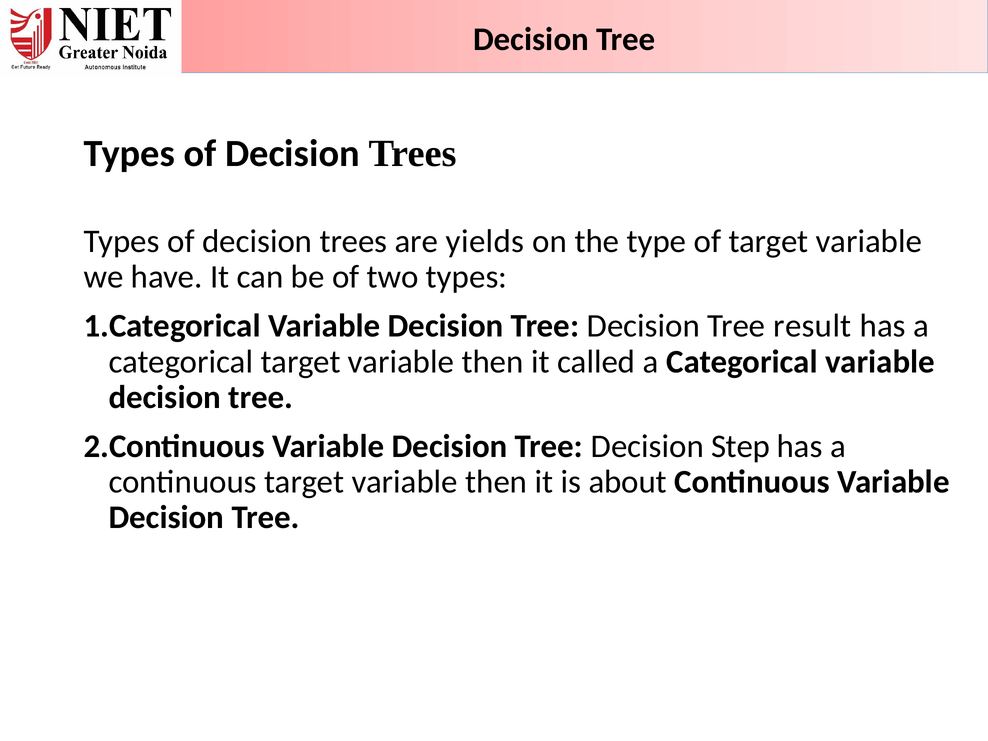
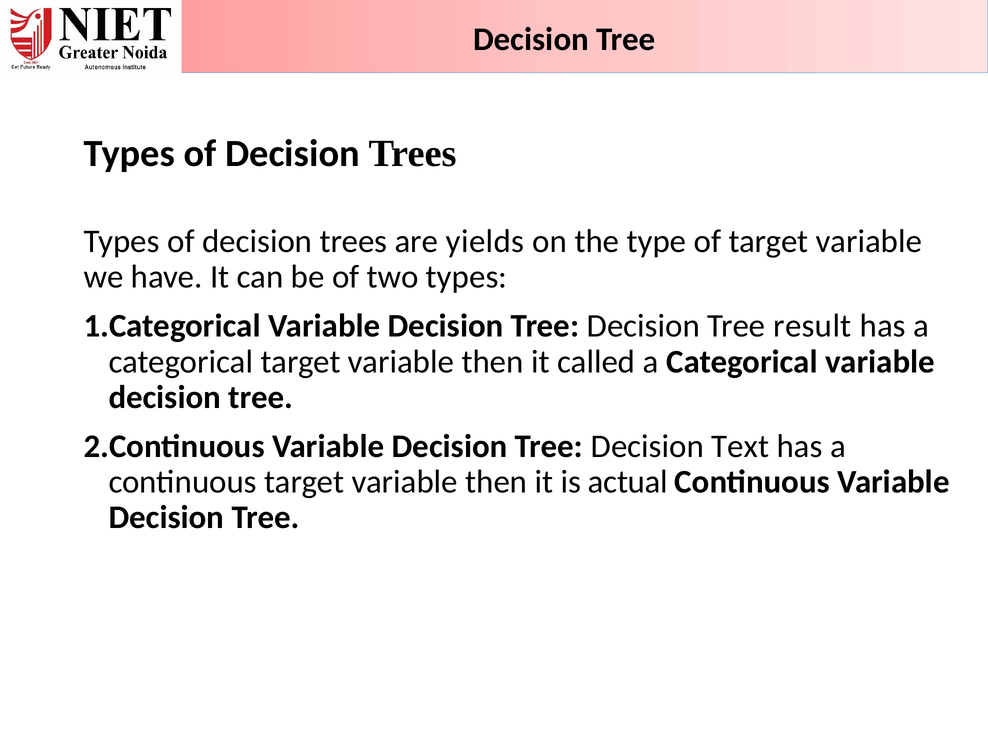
Step: Step -> Text
about: about -> actual
